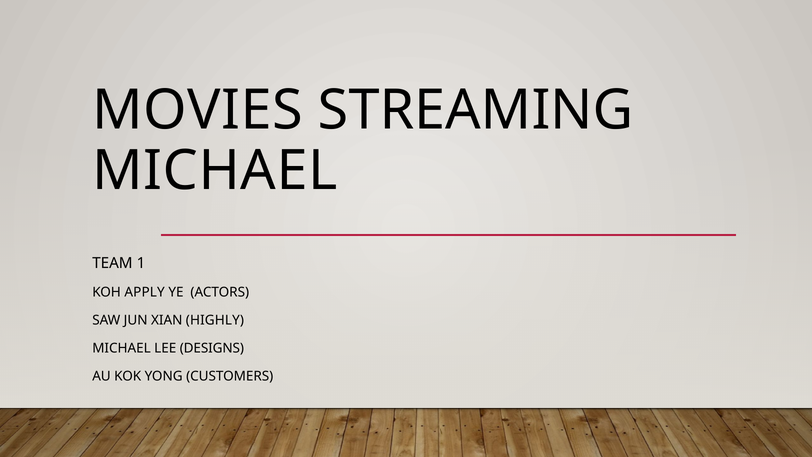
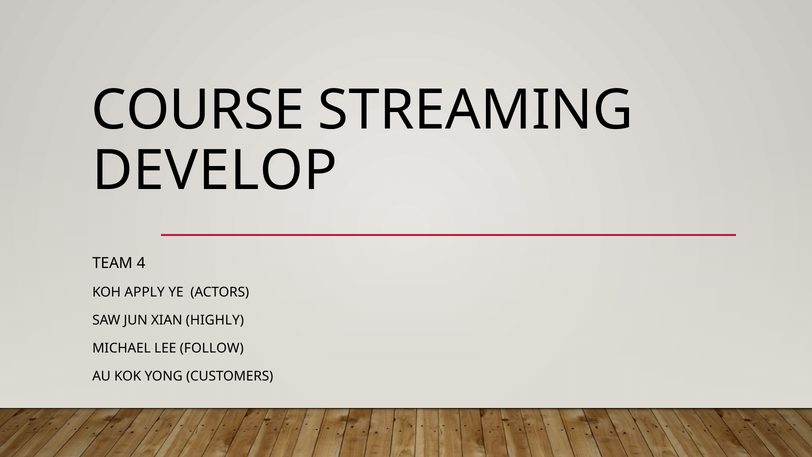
MOVIES: MOVIES -> COURSE
MICHAEL at (215, 171): MICHAEL -> DEVELOP
1: 1 -> 4
DESIGNS: DESIGNS -> FOLLOW
